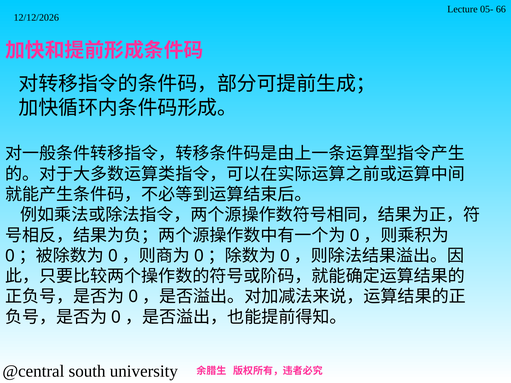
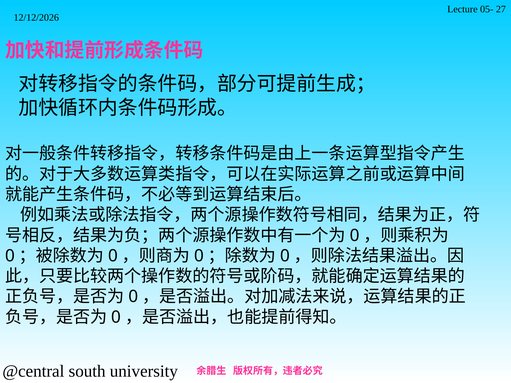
66: 66 -> 27
